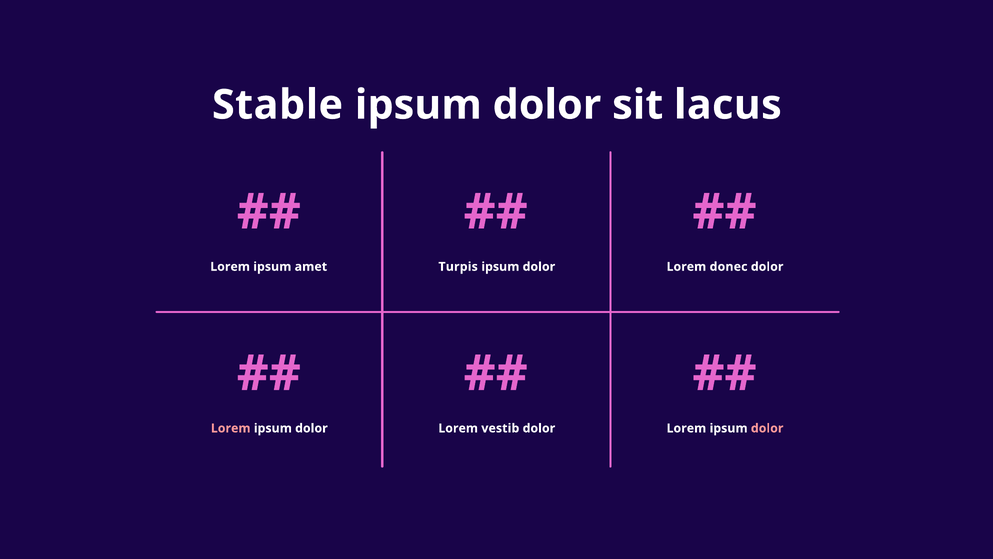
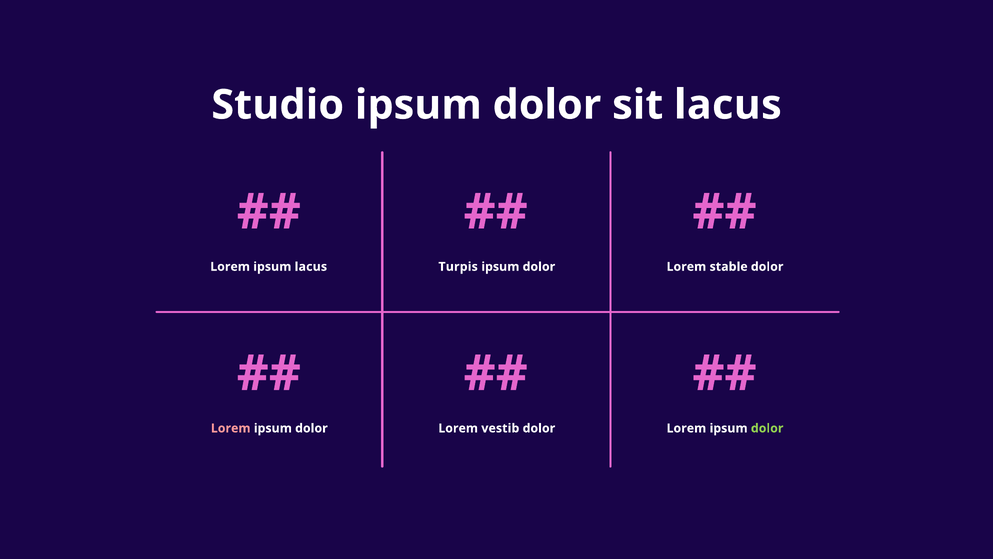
Stable: Stable -> Studio
ipsum amet: amet -> lacus
donec: donec -> stable
dolor at (767, 428) colour: pink -> light green
